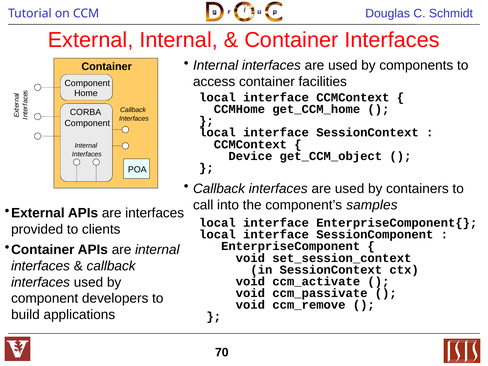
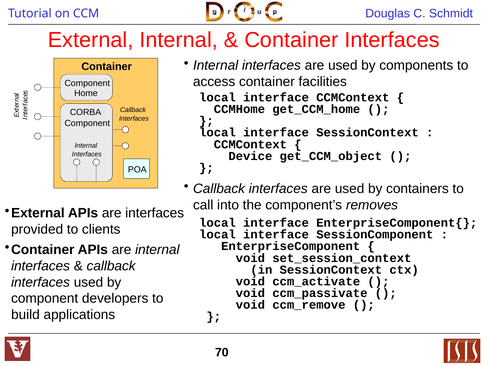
samples: samples -> removes
